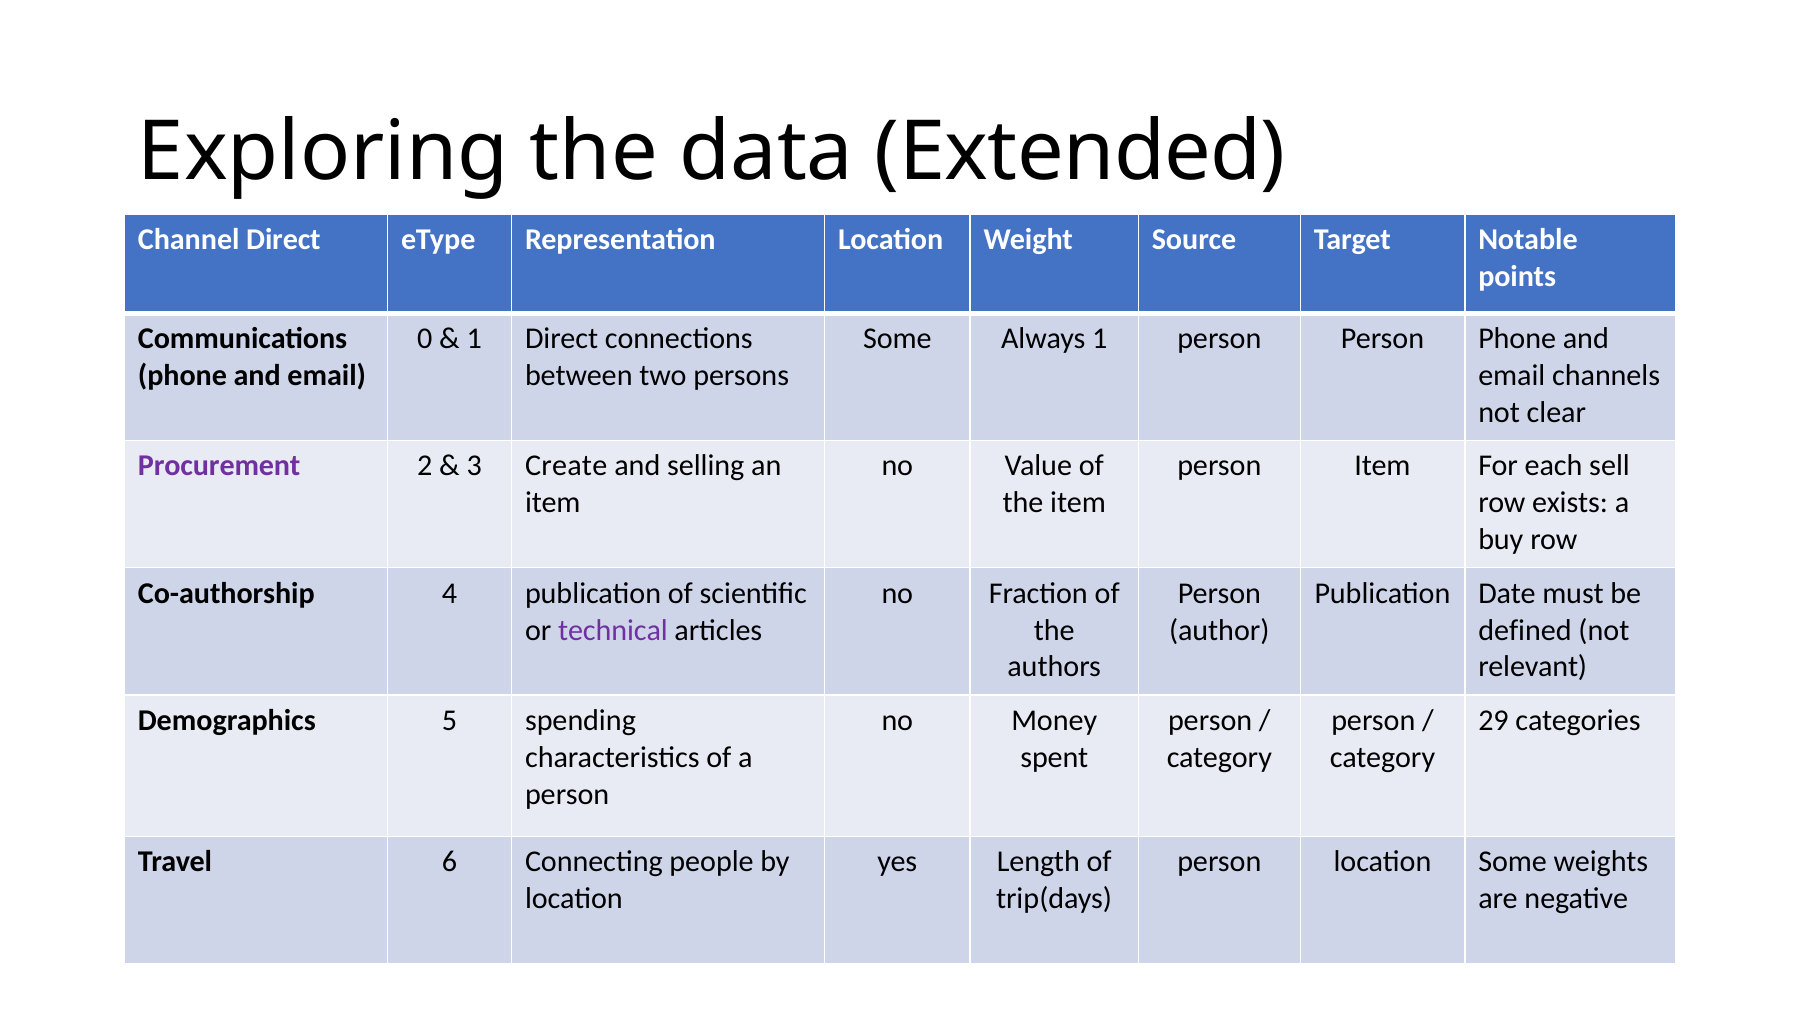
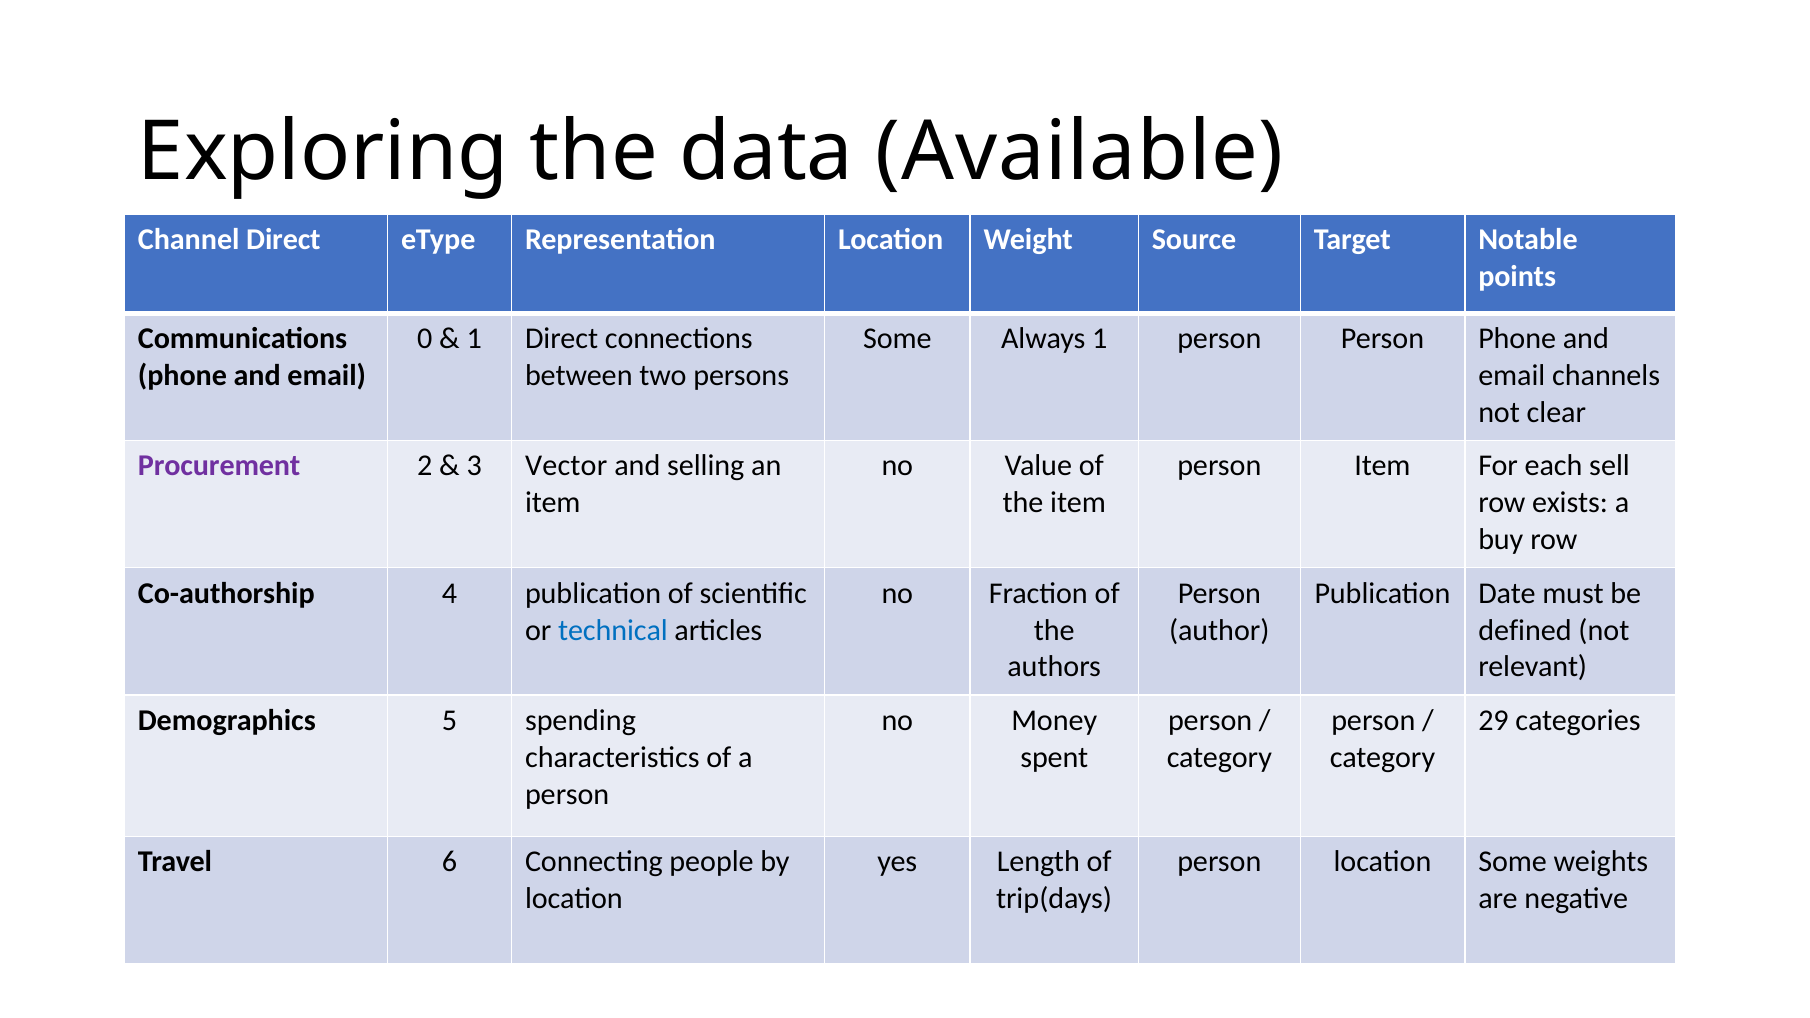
Extended: Extended -> Available
Create: Create -> Vector
technical colour: purple -> blue
